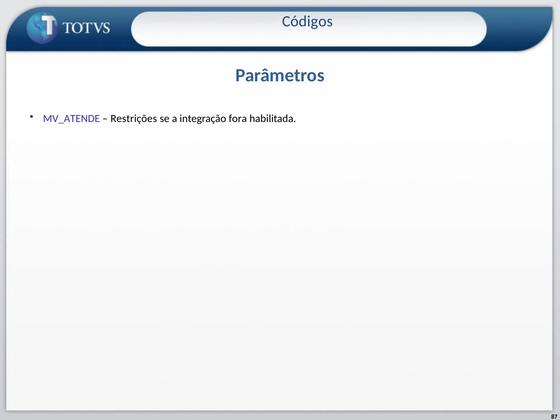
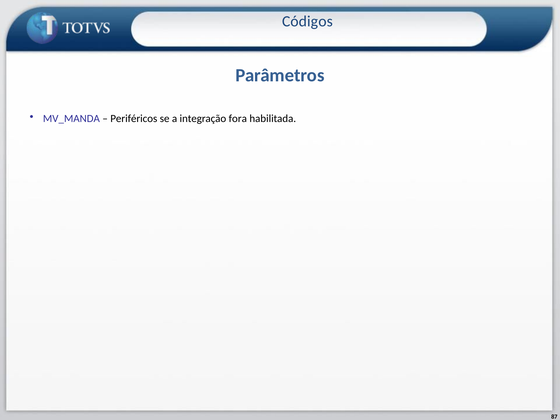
MV_ATENDE: MV_ATENDE -> MV_MANDA
Restrições: Restrições -> Periféricos
